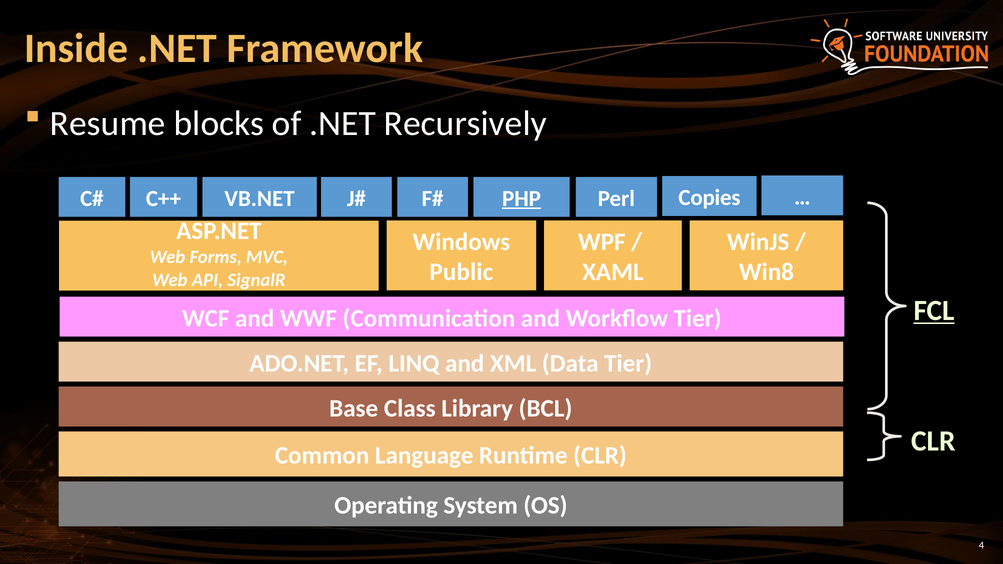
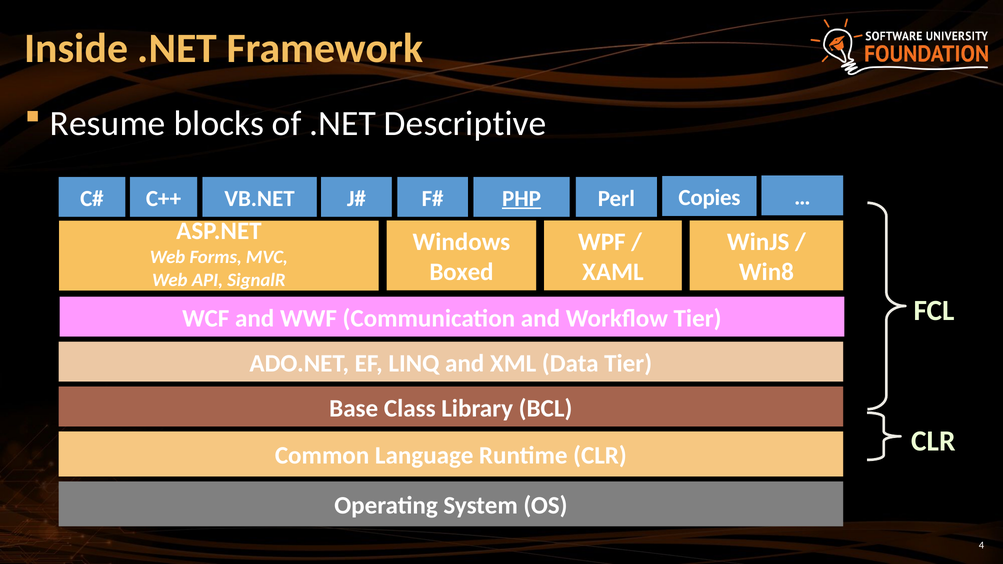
Recursively: Recursively -> Descriptive
Public: Public -> Boxed
FCL underline: present -> none
